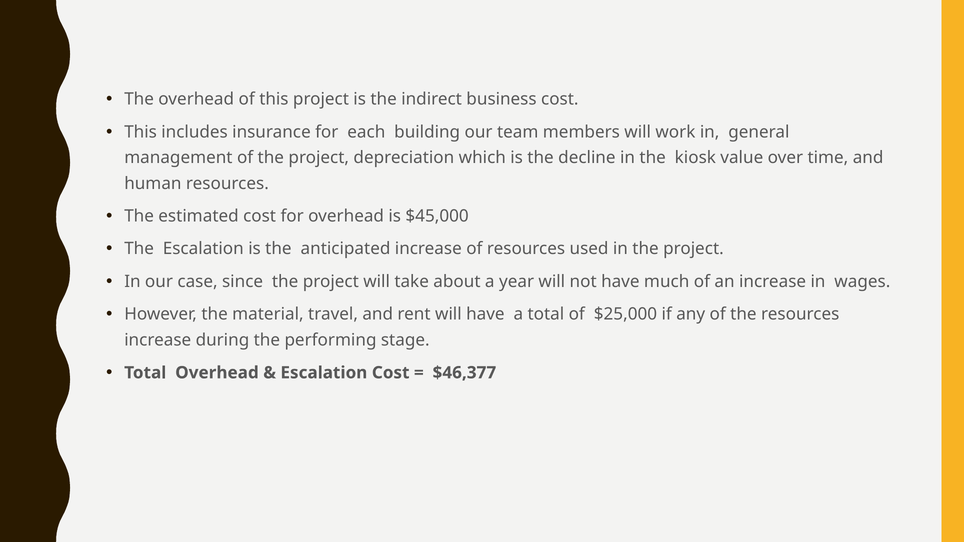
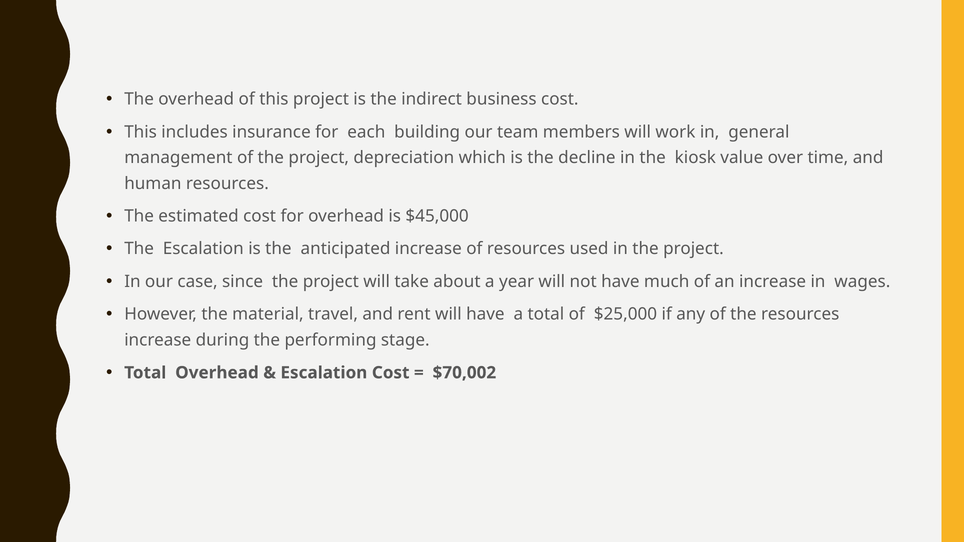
$46,377: $46,377 -> $70,002
